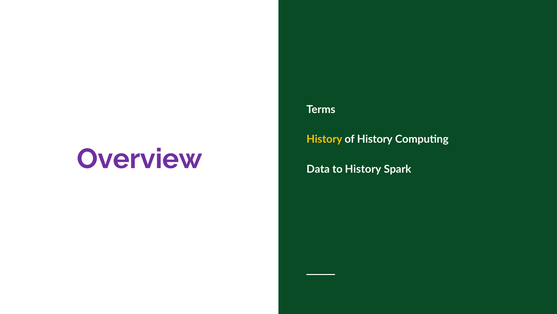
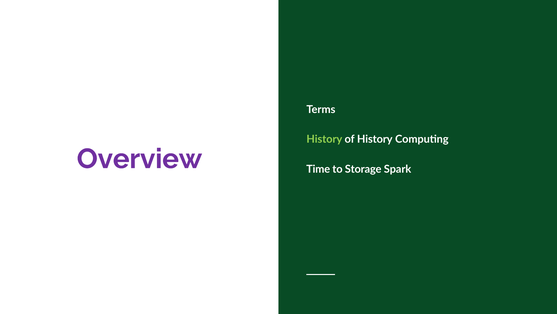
History at (324, 139) colour: yellow -> light green
Data: Data -> Time
to History: History -> Storage
